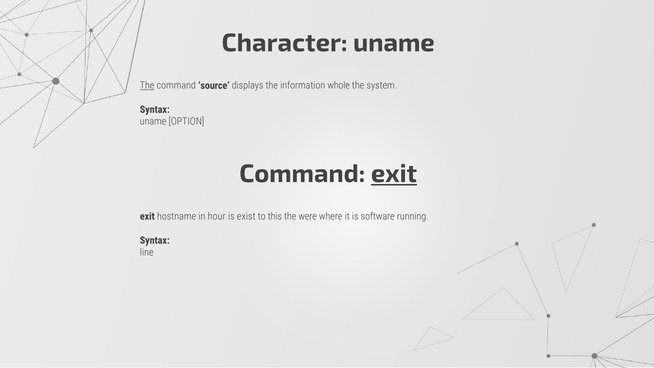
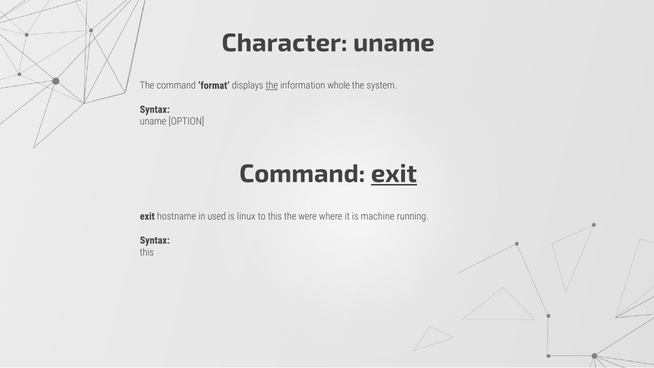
The at (147, 85) underline: present -> none
source‘: source‘ -> format‘
the at (272, 85) underline: none -> present
hour: hour -> used
exist: exist -> linux
software: software -> machine
line at (147, 252): line -> this
